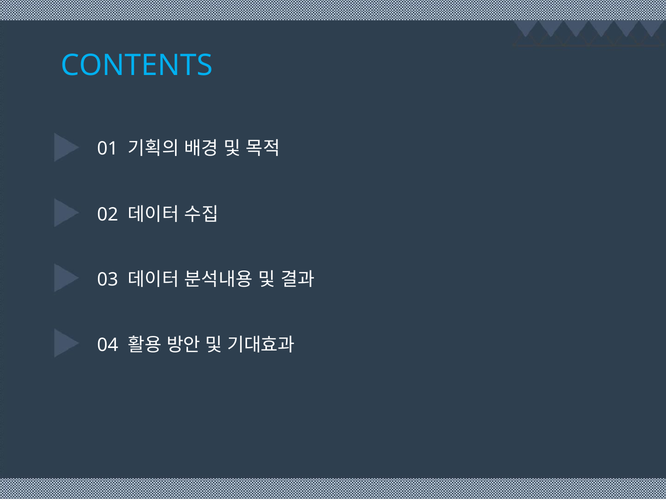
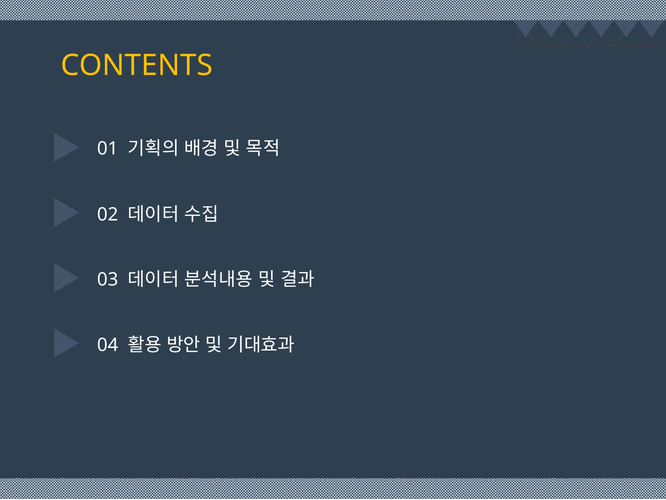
CONTENTS colour: light blue -> yellow
